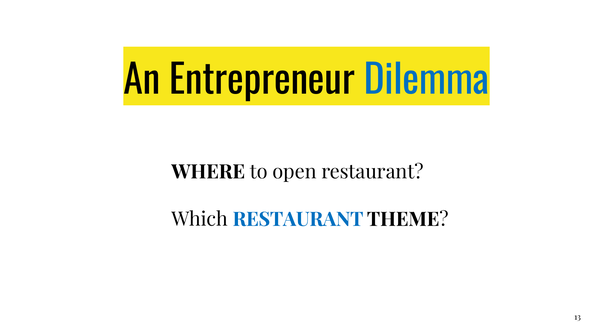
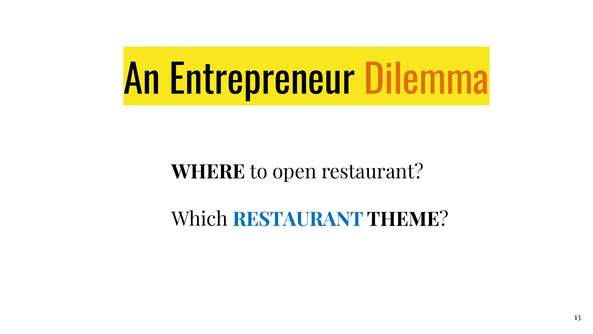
Dilemma colour: blue -> orange
